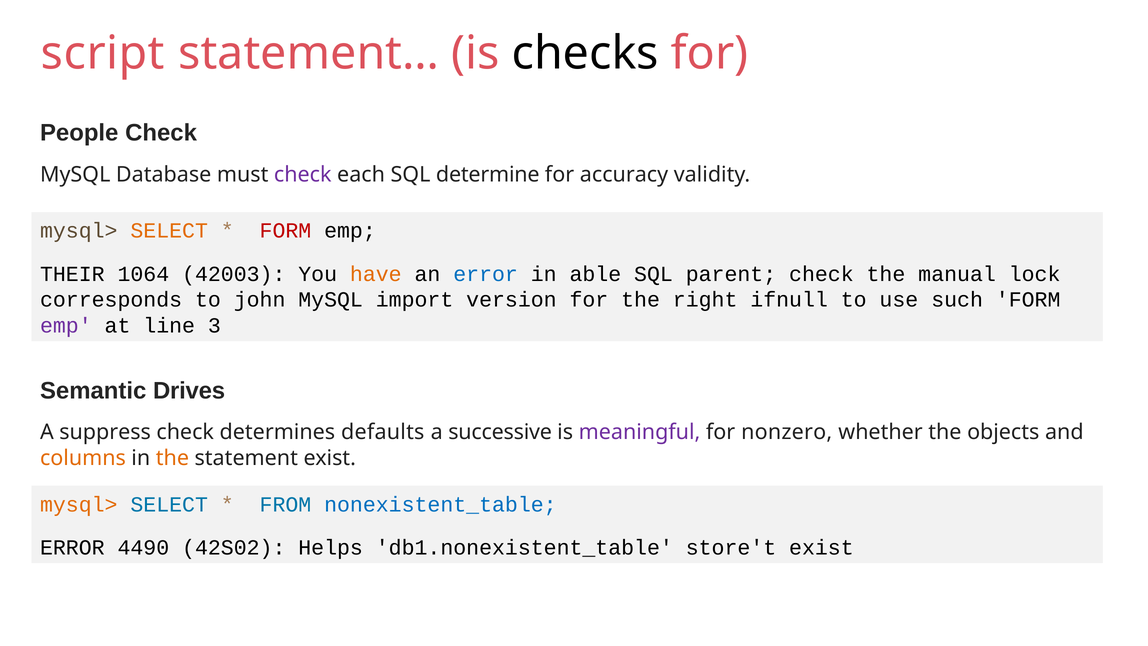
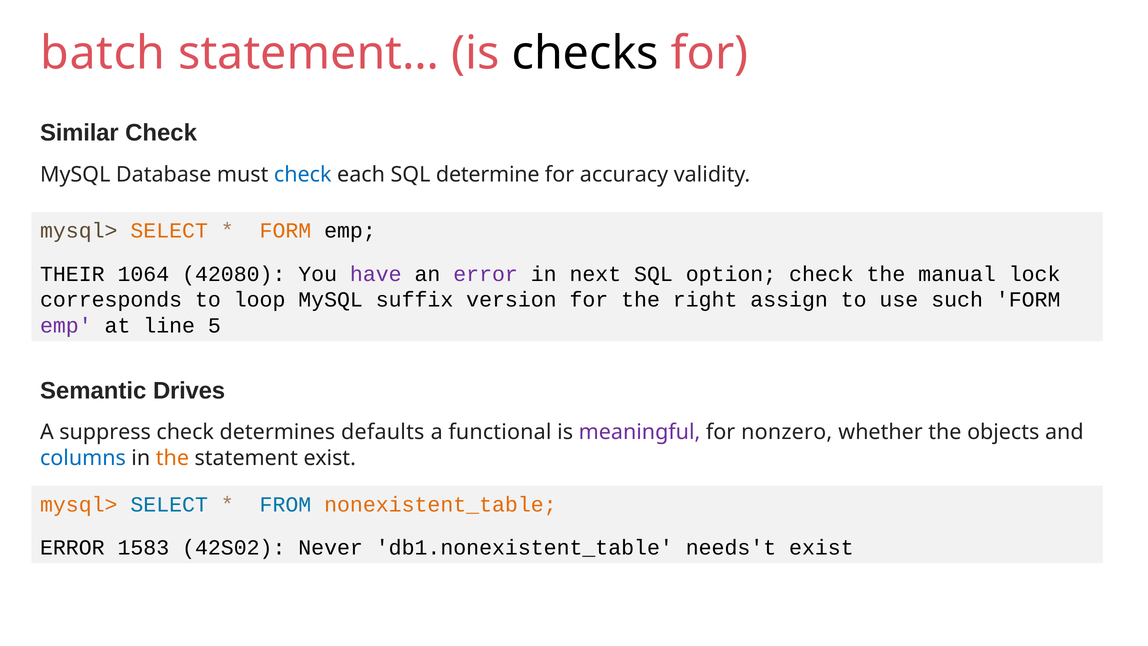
script: script -> batch
People: People -> Similar
check at (303, 174) colour: purple -> blue
FORM at (285, 231) colour: red -> orange
42003: 42003 -> 42080
have colour: orange -> purple
error at (486, 274) colour: blue -> purple
able: able -> next
parent: parent -> option
john: john -> loop
import: import -> suffix
ifnull: ifnull -> assign
3: 3 -> 5
successive: successive -> functional
columns colour: orange -> blue
nonexistent_table colour: blue -> orange
4490: 4490 -> 1583
Helps: Helps -> Never
store't: store't -> needs't
